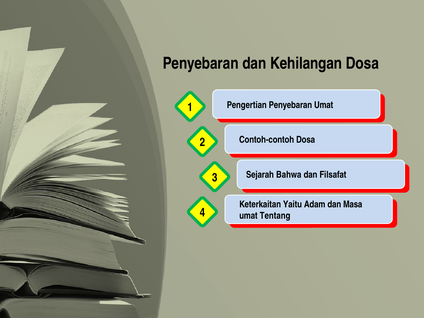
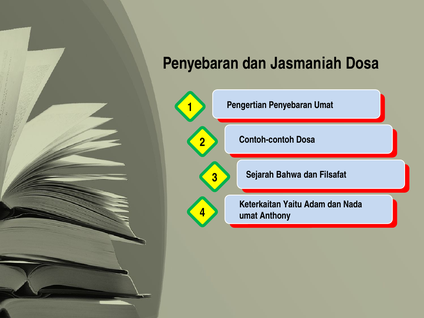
Kehilangan: Kehilangan -> Jasmaniah
Masa: Masa -> Nada
Tentang: Tentang -> Anthony
